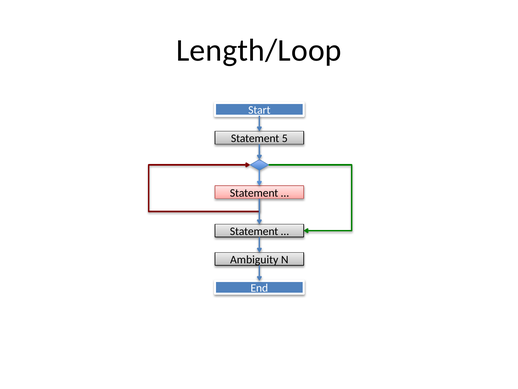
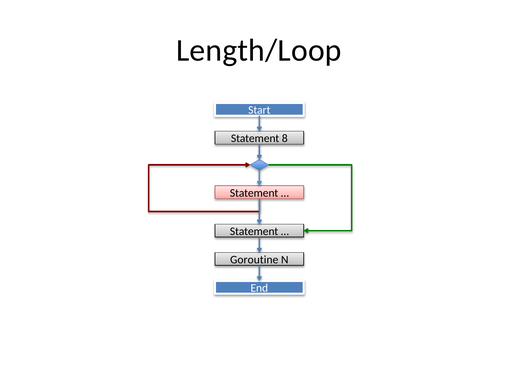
5: 5 -> 8
Ambiguity: Ambiguity -> Goroutine
